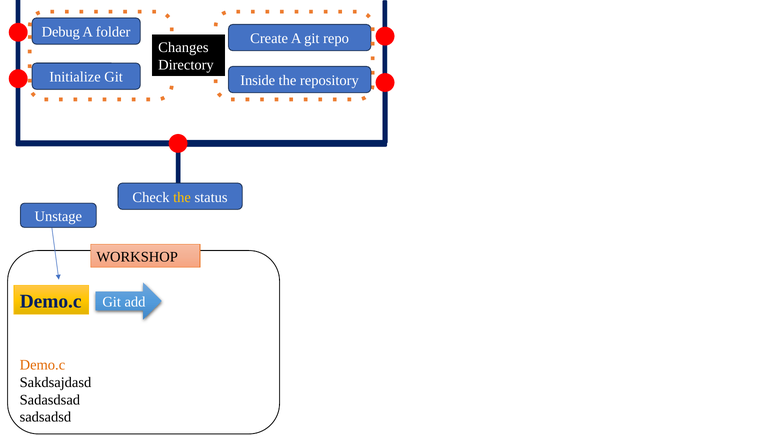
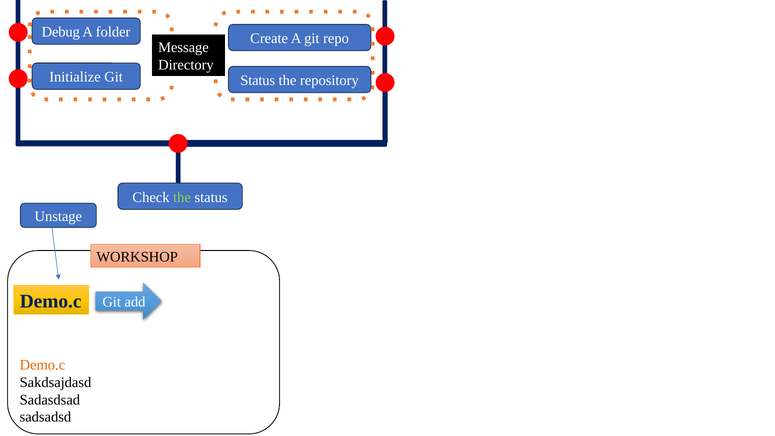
Changes: Changes -> Message
Inside at (258, 81): Inside -> Status
the at (182, 197) colour: yellow -> light green
